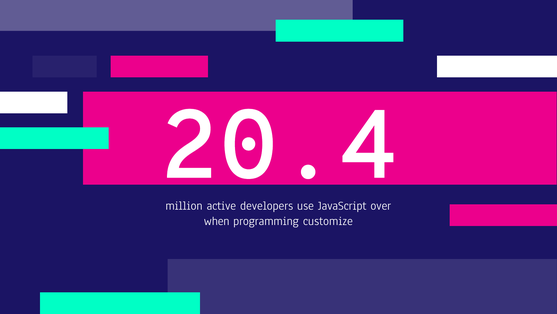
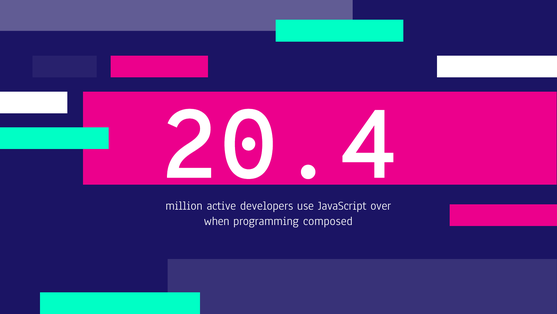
customize: customize -> composed
